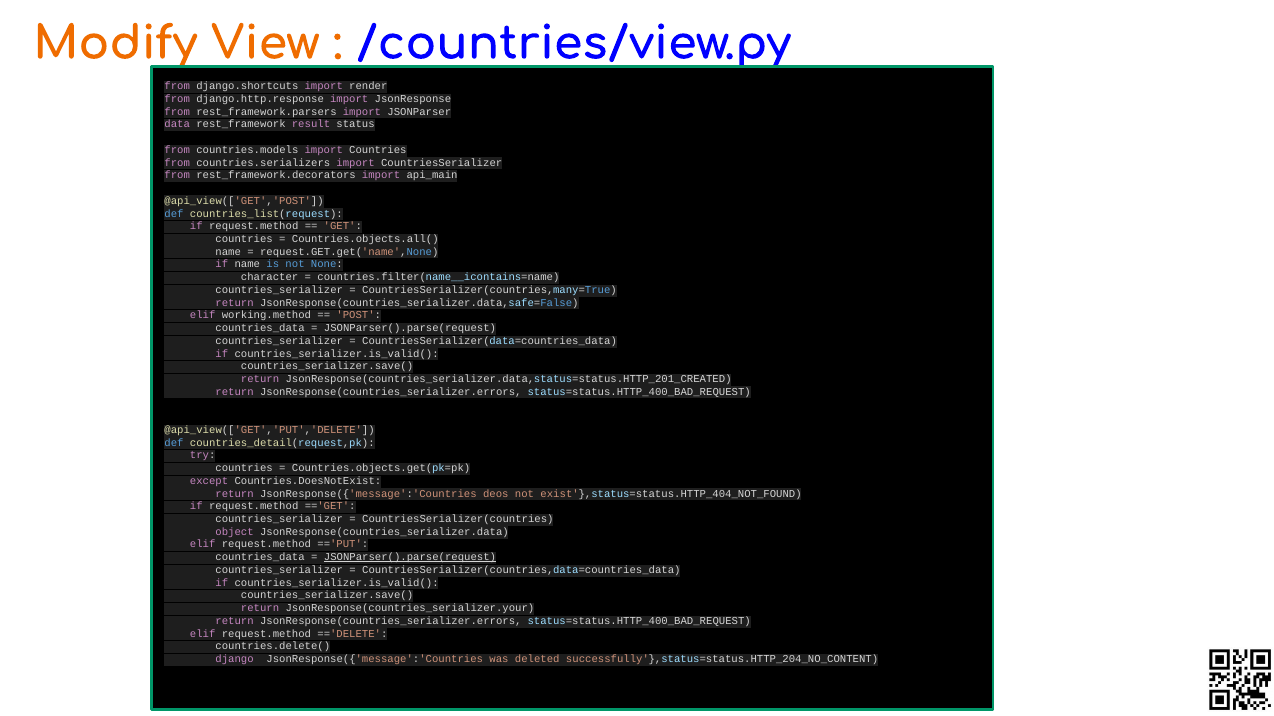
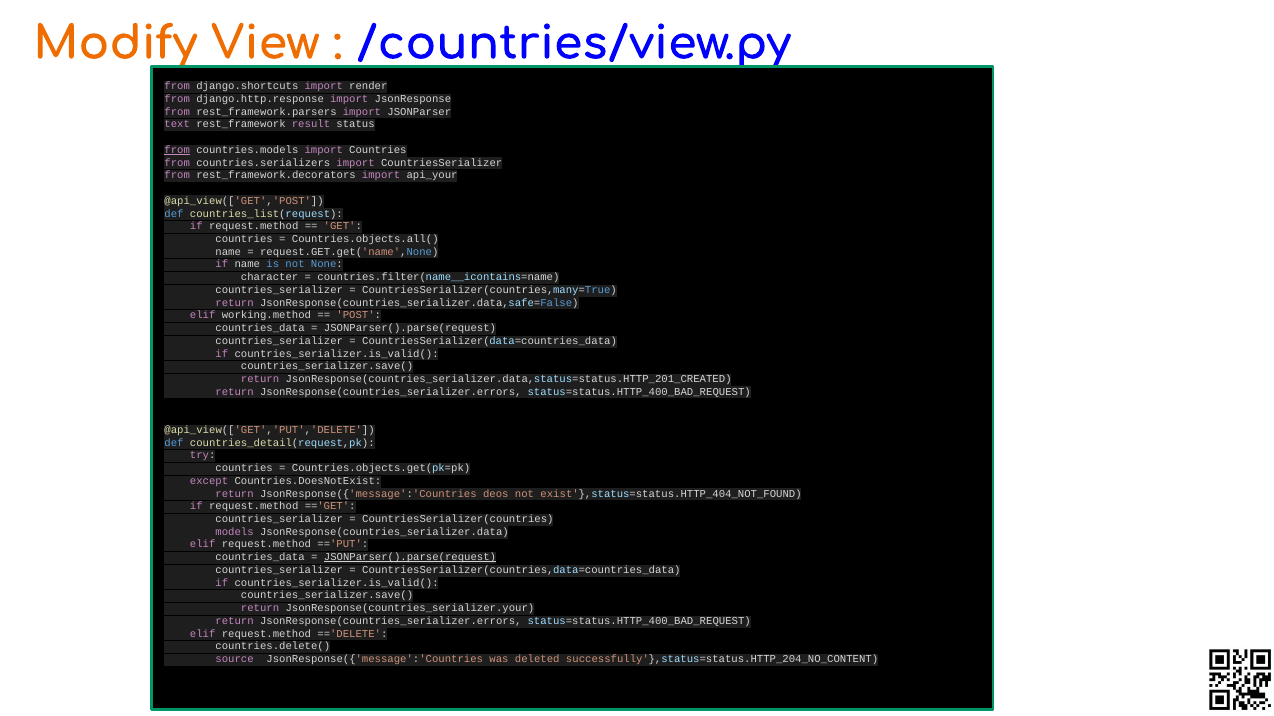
data: data -> text
from at (177, 150) underline: none -> present
api_main: api_main -> api_your
object: object -> models
django: django -> source
